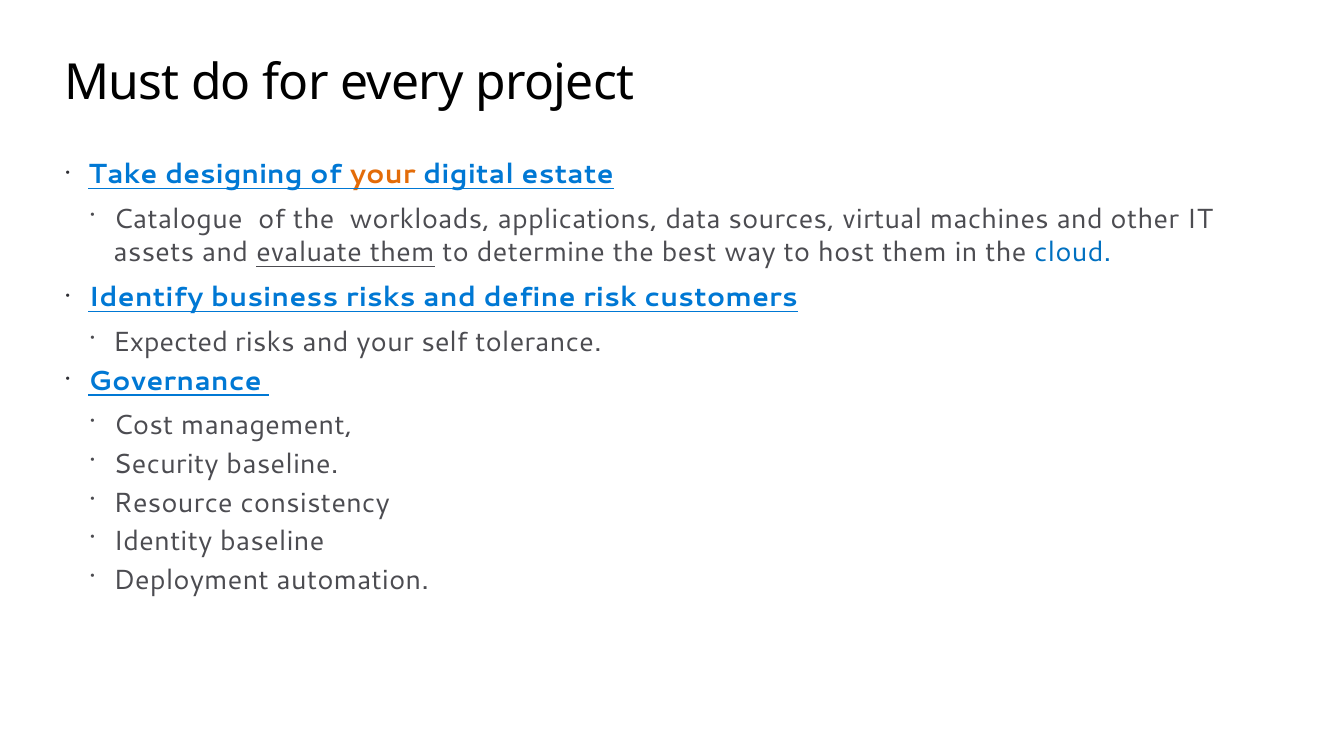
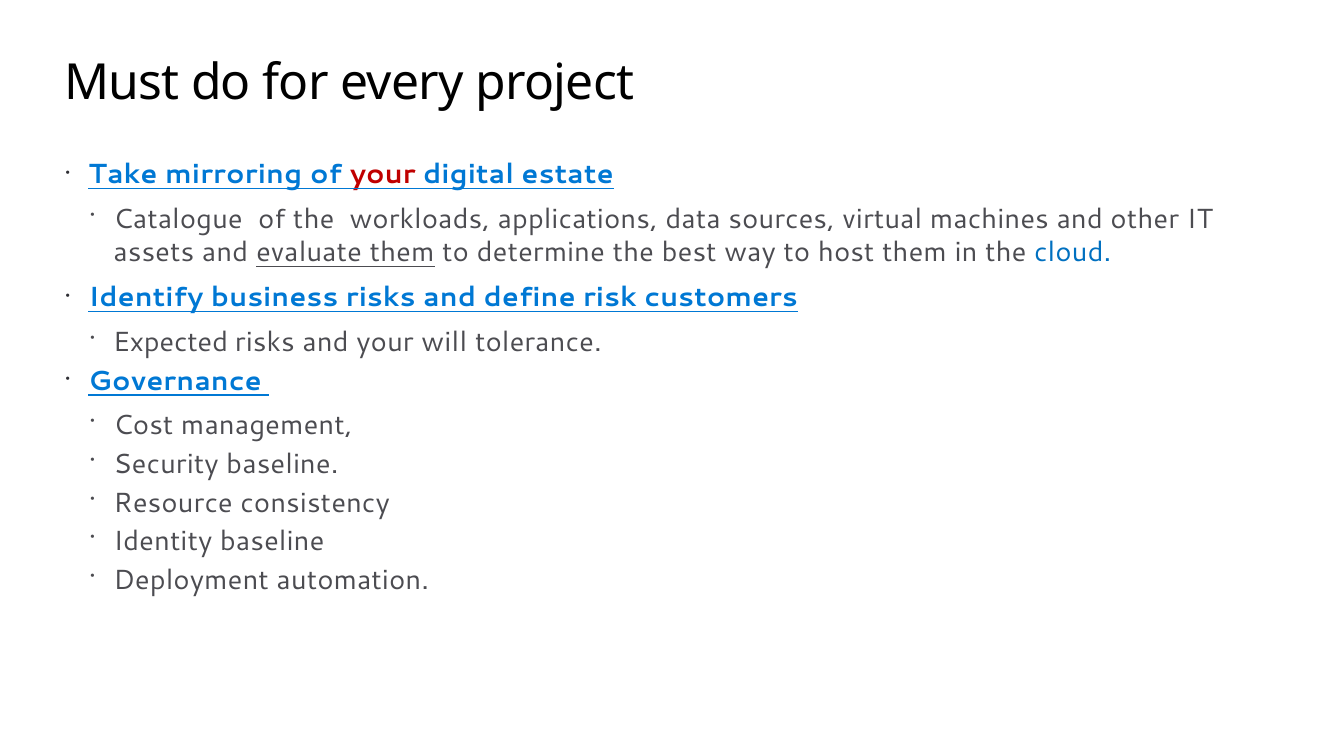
designing: designing -> mirroring
your at (383, 175) colour: orange -> red
self: self -> will
